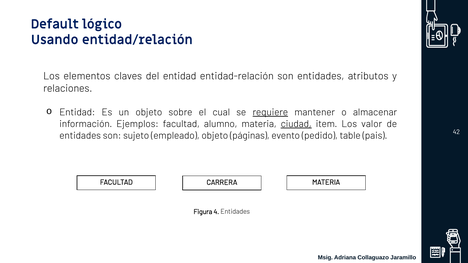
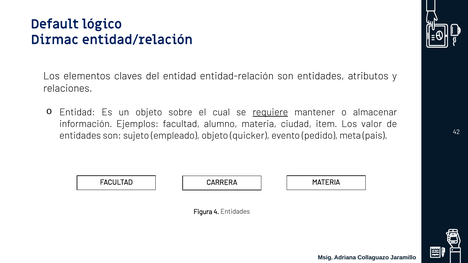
Usando: Usando -> Dirmac
ciudad underline: present -> none
páginas: páginas -> quicker
table: table -> meta
